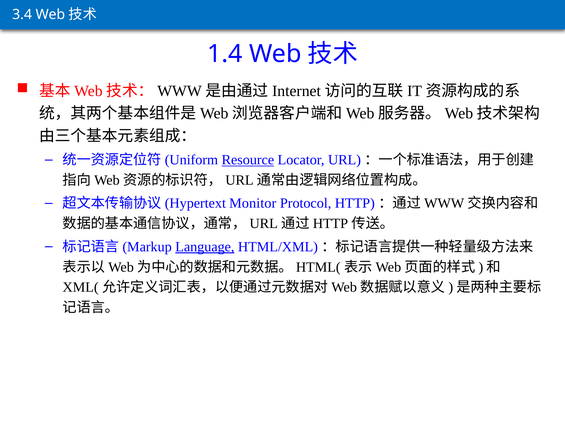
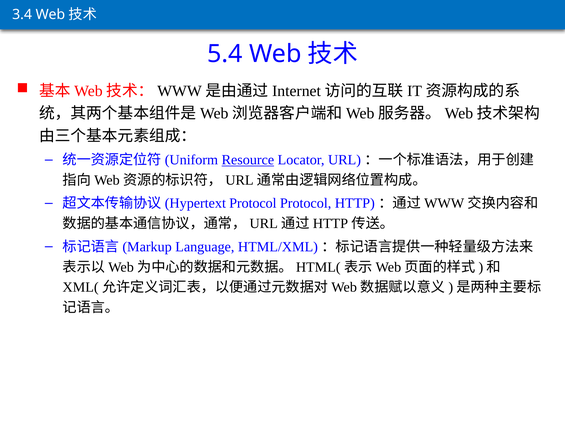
1.4: 1.4 -> 5.4
Monitor at (253, 204): Monitor -> Protocol
Language underline: present -> none
